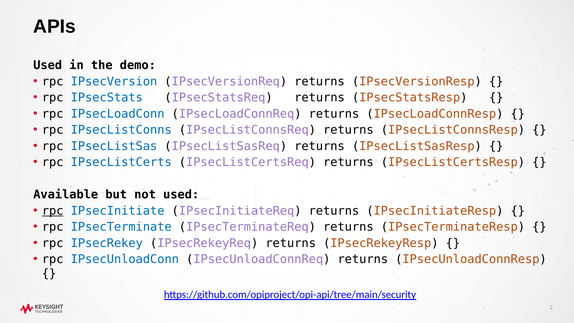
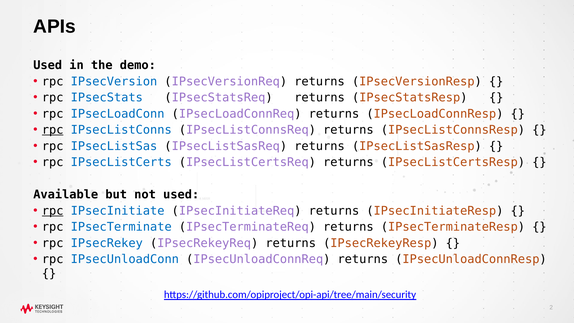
rpc at (53, 130) underline: none -> present
